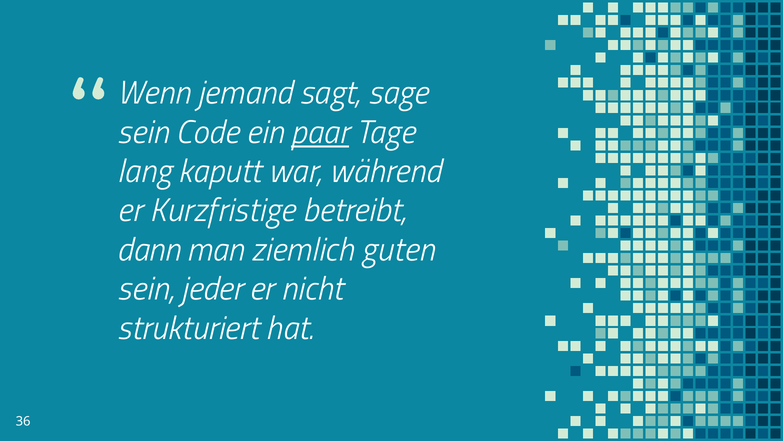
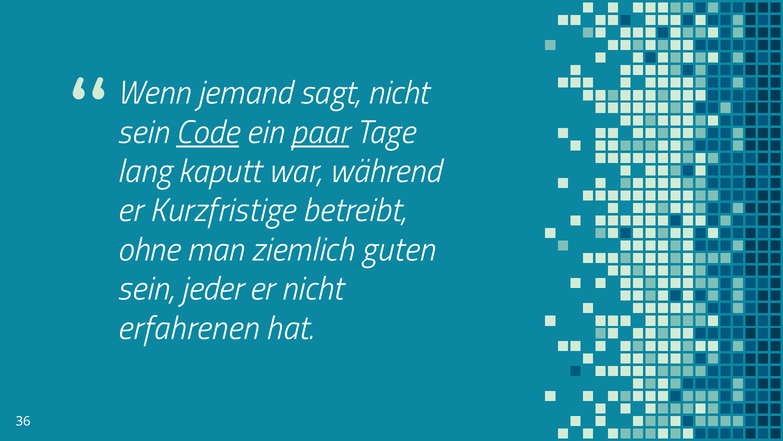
sagt sage: sage -> nicht
Code underline: none -> present
dann: dann -> ohne
strukturiert: strukturiert -> erfahrenen
